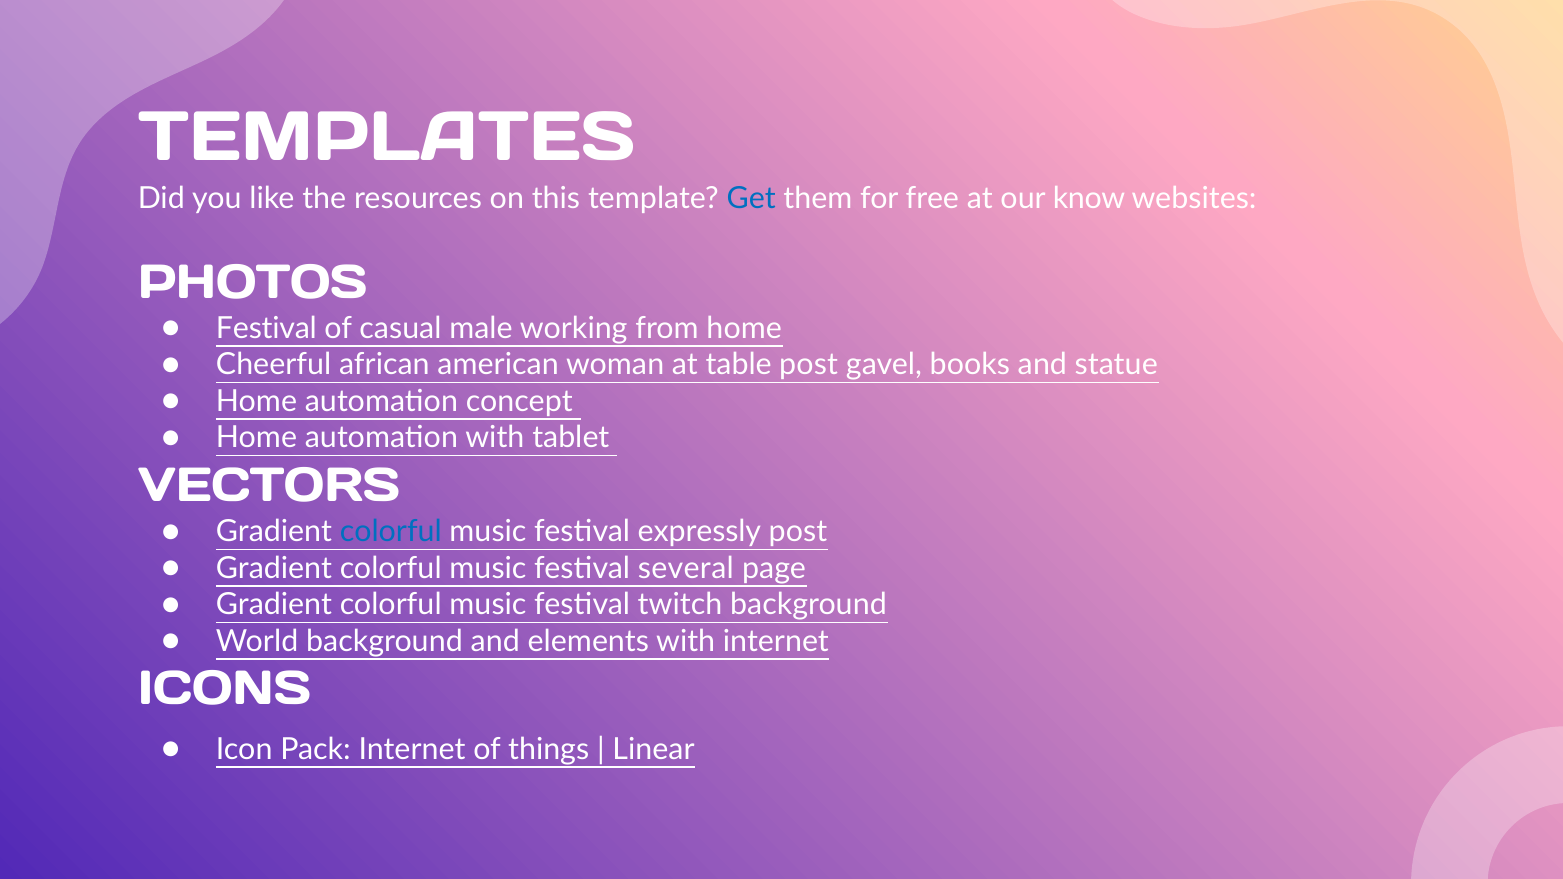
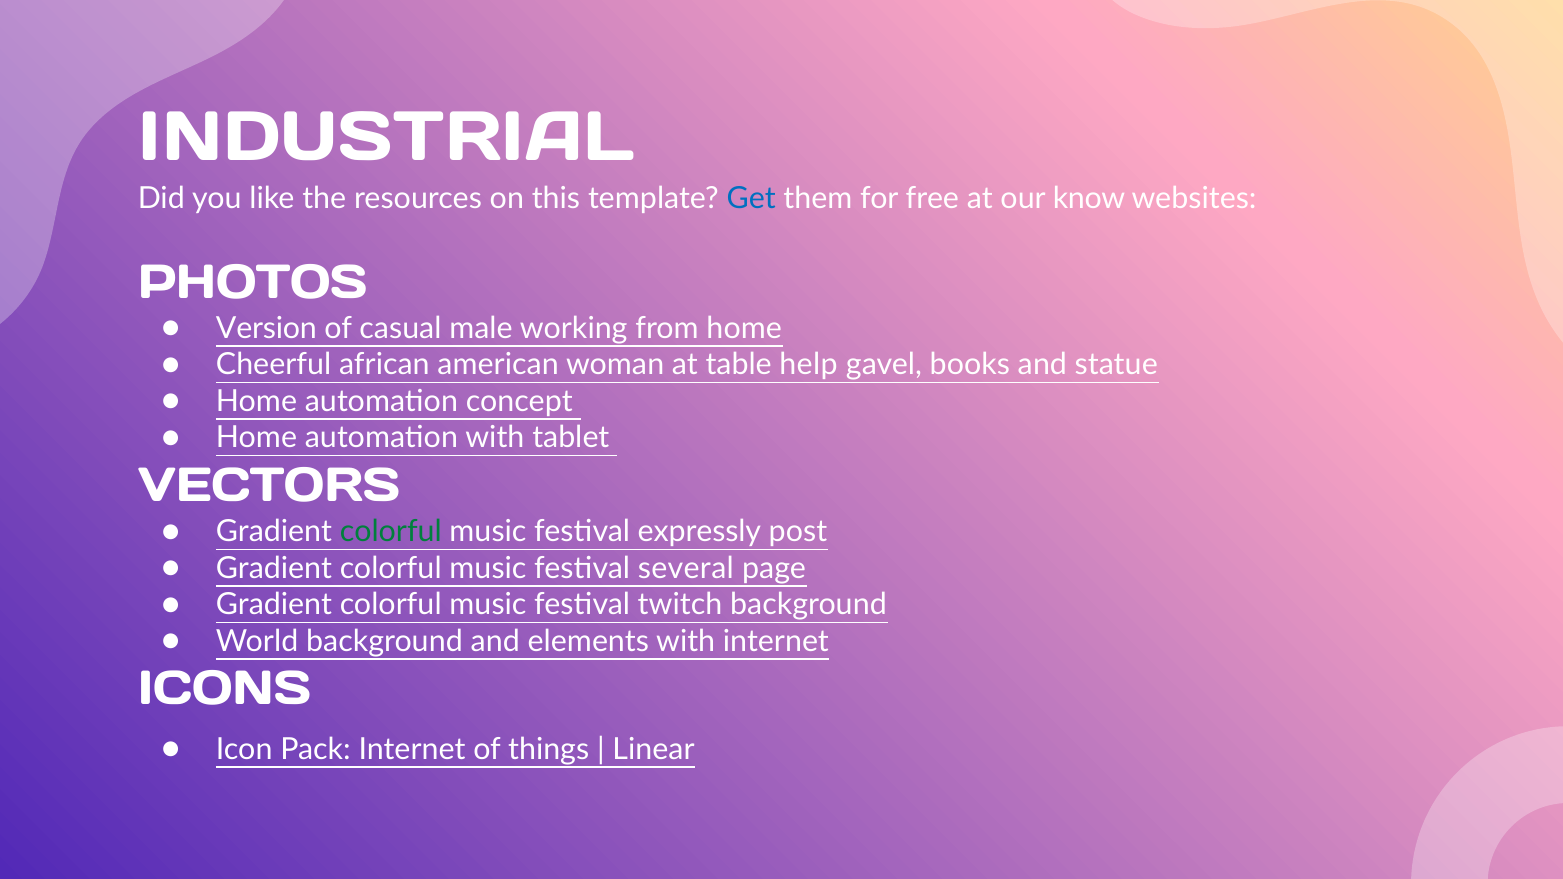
TEMPLATES: TEMPLATES -> INDUSTRIAL
Festival at (266, 328): Festival -> Version
table post: post -> help
colorful at (391, 532) colour: blue -> green
